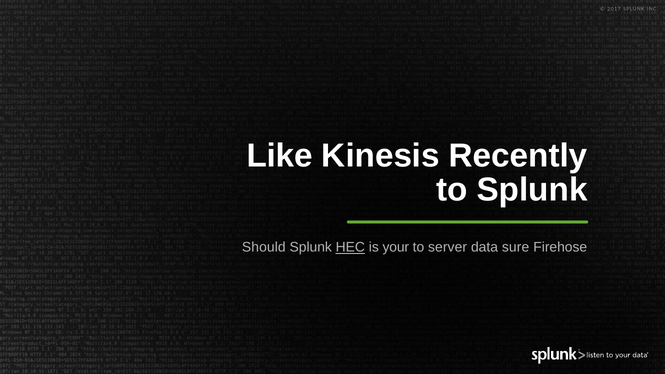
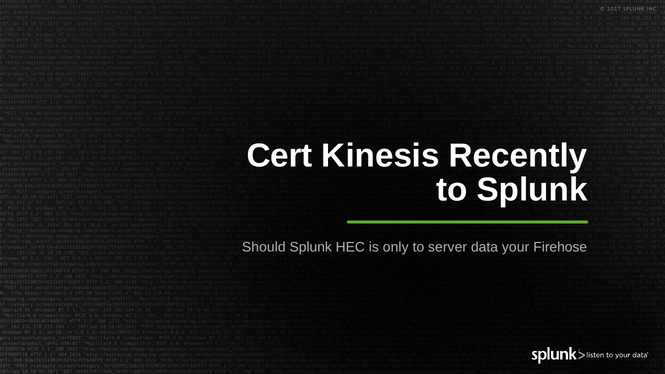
Like: Like -> Cert
HEC underline: present -> none
your: your -> only
sure: sure -> your
